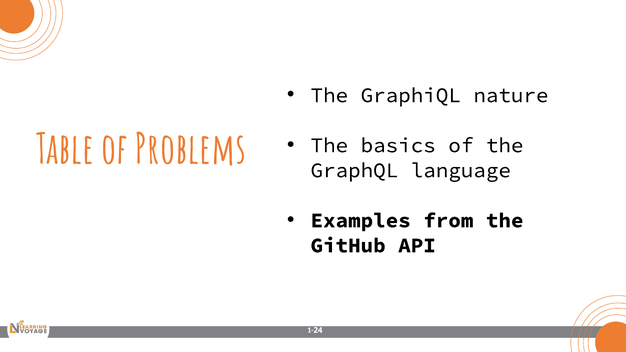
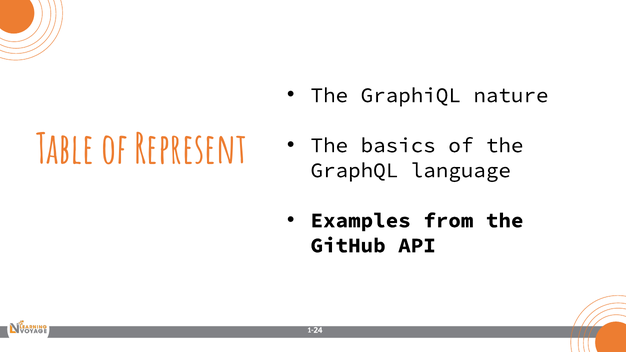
Problems: Problems -> Represent
